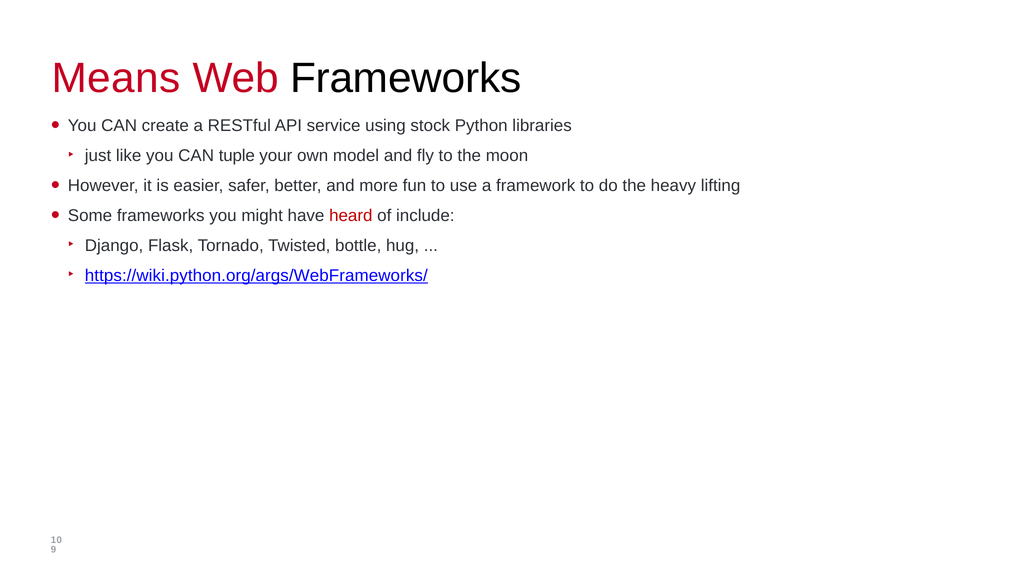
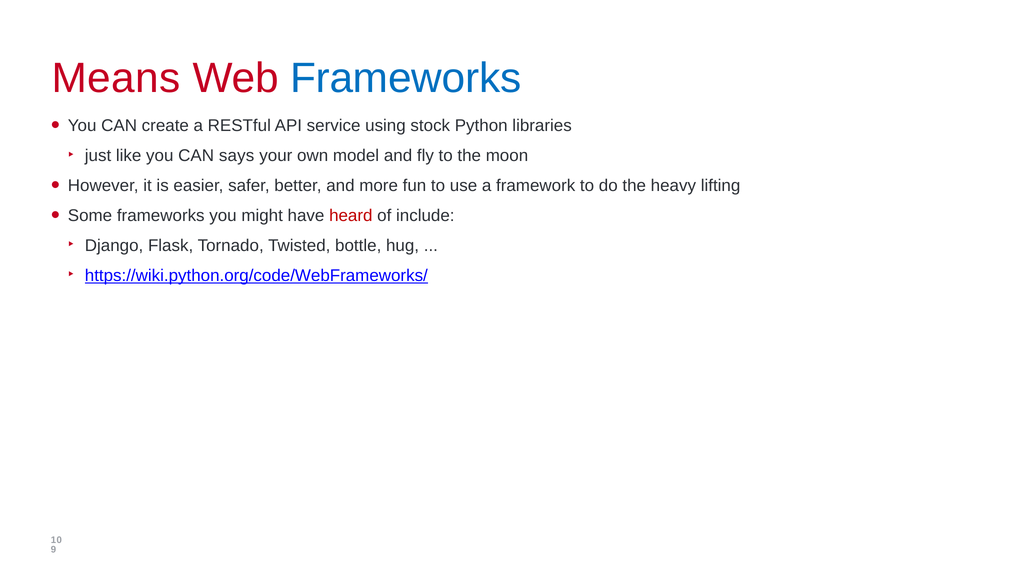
Frameworks at (406, 78) colour: black -> blue
tuple: tuple -> says
https://wiki.python.org/args/WebFrameworks/: https://wiki.python.org/args/WebFrameworks/ -> https://wiki.python.org/code/WebFrameworks/
